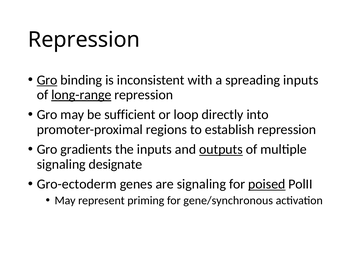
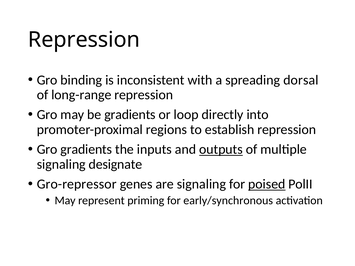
Gro at (47, 80) underline: present -> none
spreading inputs: inputs -> dorsal
long-range underline: present -> none
be sufficient: sufficient -> gradients
Gro-ectoderm: Gro-ectoderm -> Gro-repressor
gene/synchronous: gene/synchronous -> early/synchronous
